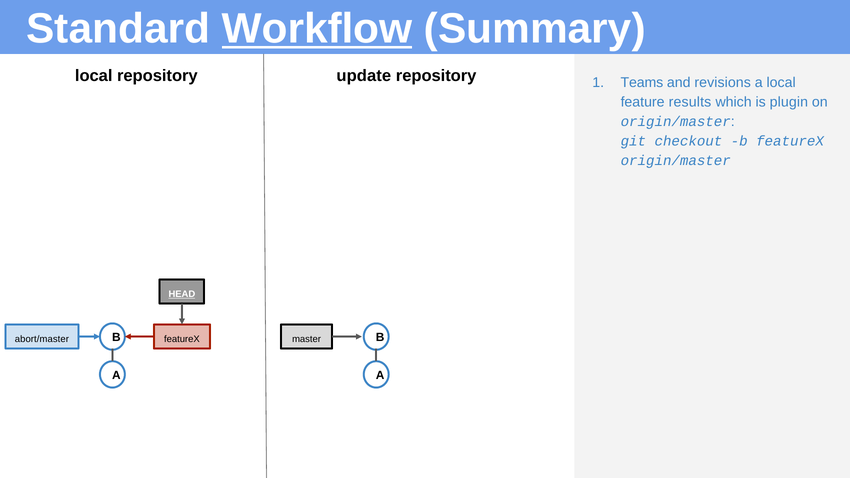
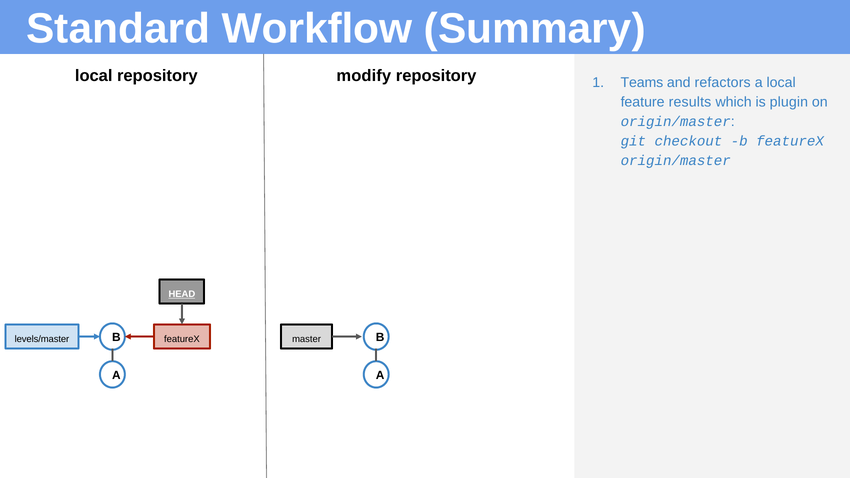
Workflow underline: present -> none
update: update -> modify
revisions: revisions -> refactors
abort/master: abort/master -> levels/master
